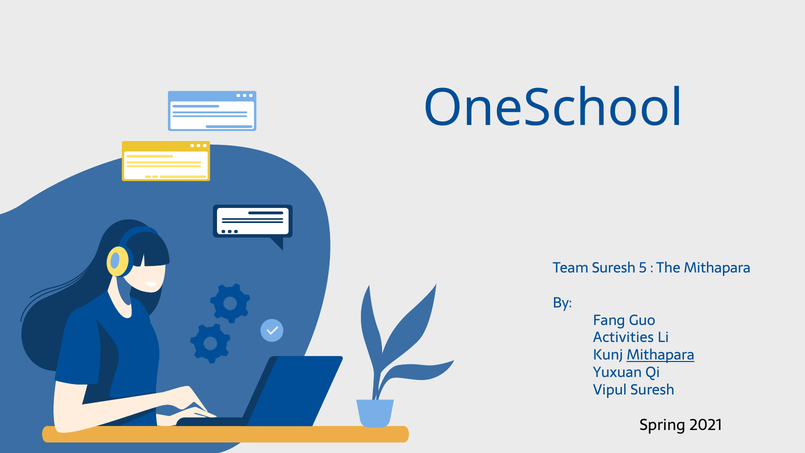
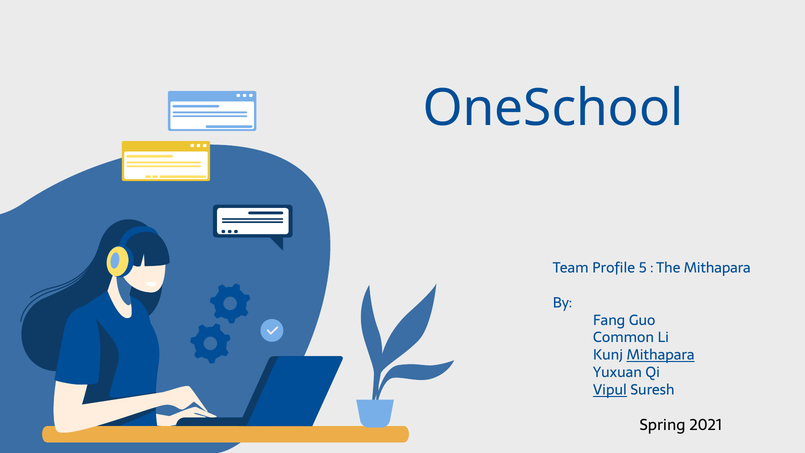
Team Suresh: Suresh -> Profile
Activities: Activities -> Common
Vipul underline: none -> present
